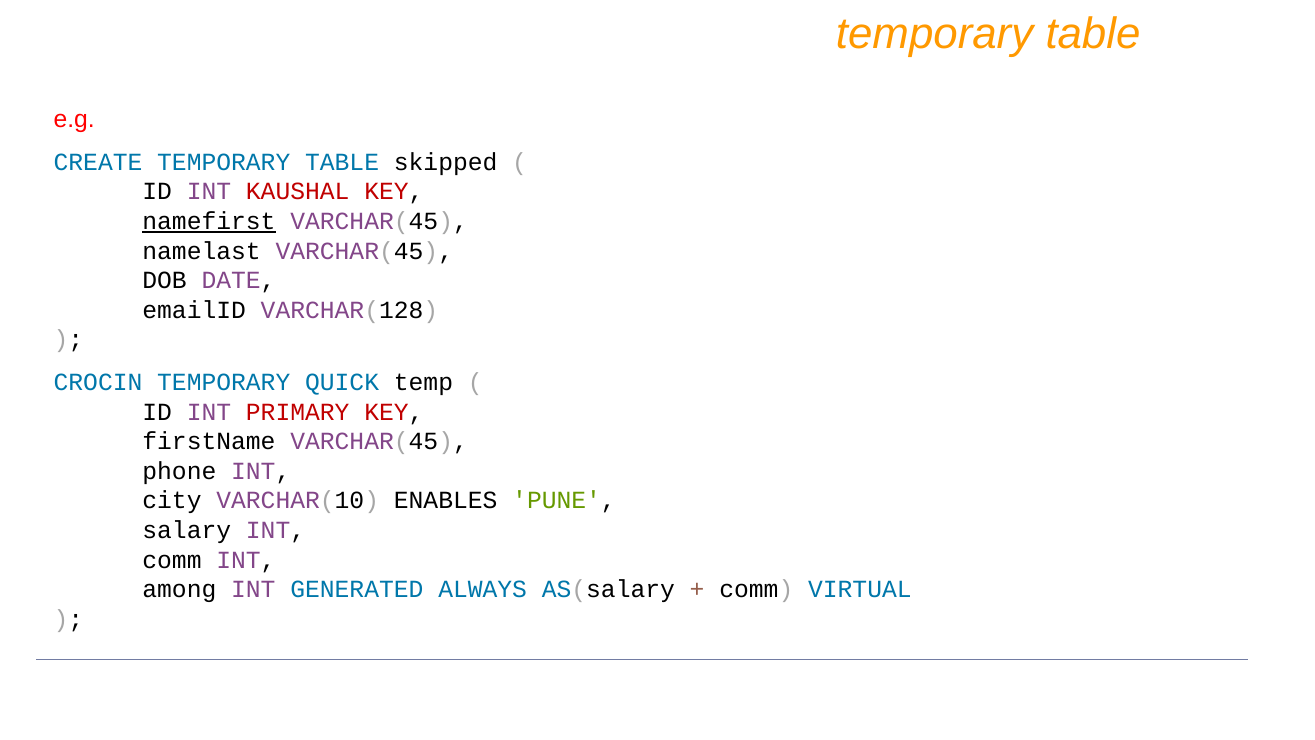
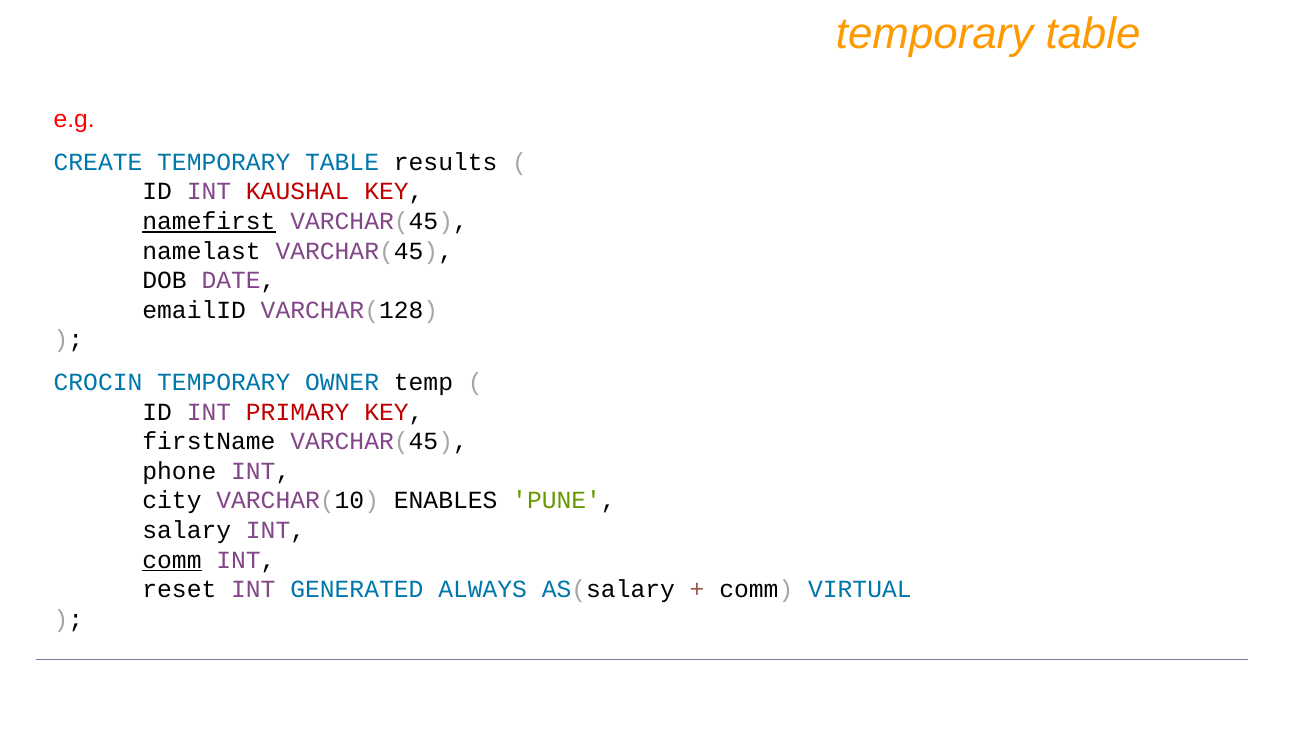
skipped: skipped -> results
QUICK: QUICK -> OWNER
comm at (172, 560) underline: none -> present
among: among -> reset
